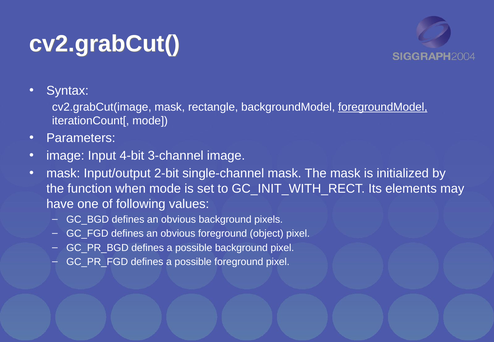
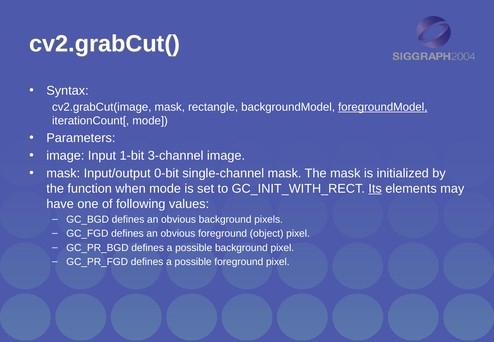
4-bit: 4-bit -> 1-bit
2-bit: 2-bit -> 0-bit
Its underline: none -> present
